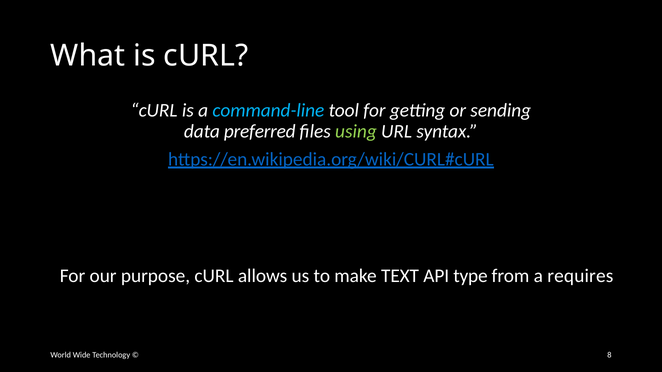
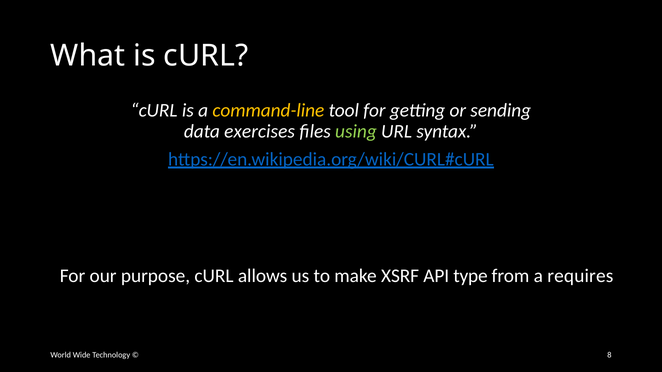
command-line colour: light blue -> yellow
preferred: preferred -> exercises
TEXT: TEXT -> XSRF
